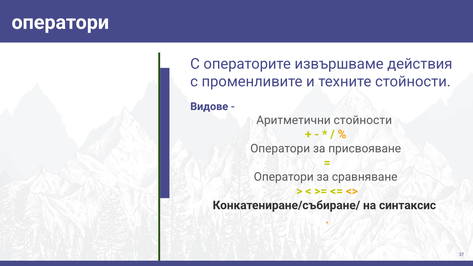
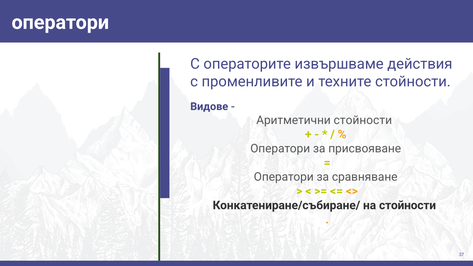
на синтаксис: синтаксис -> стойности
